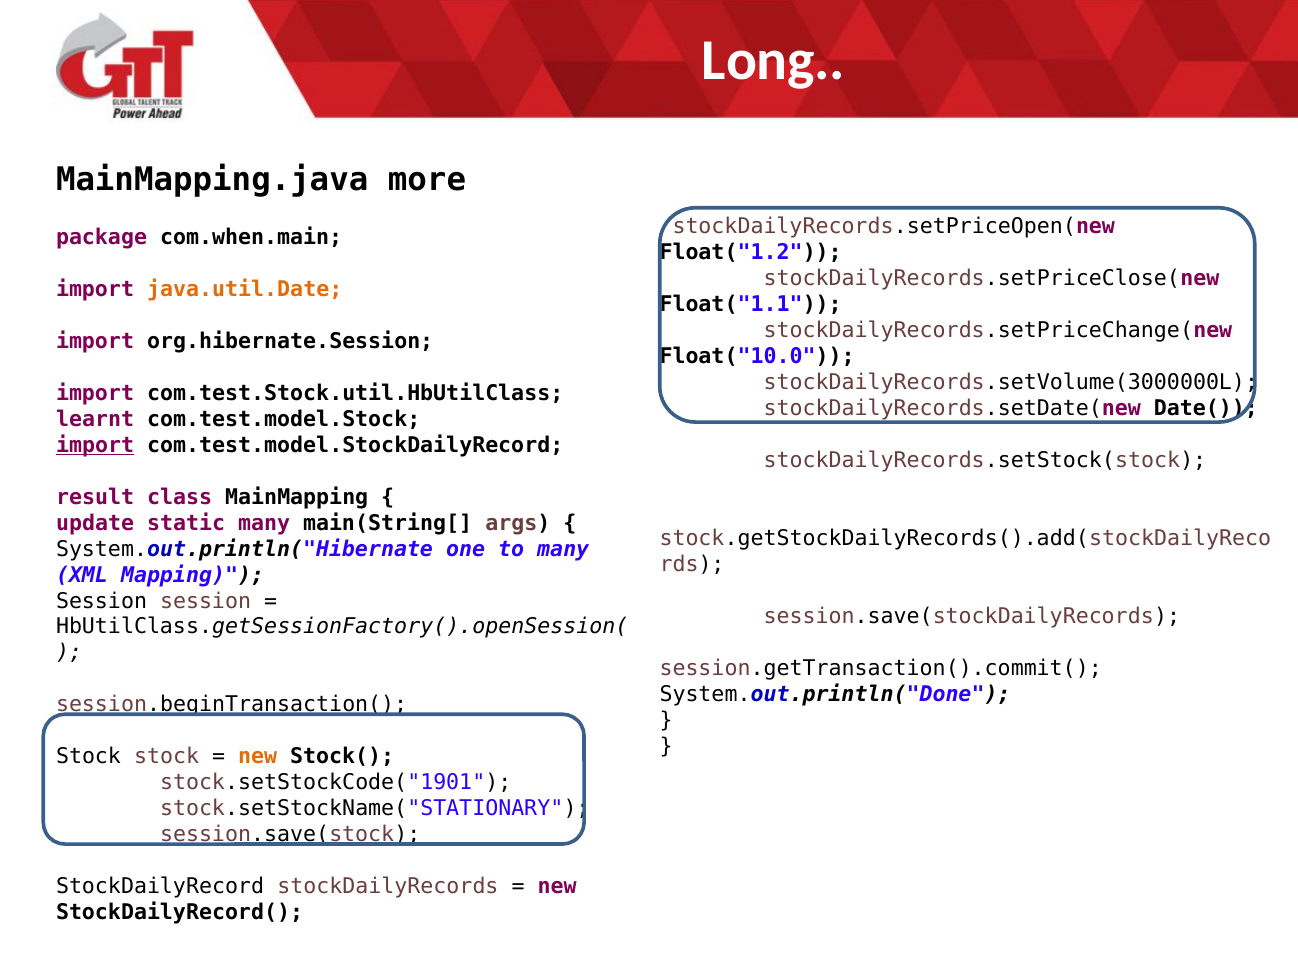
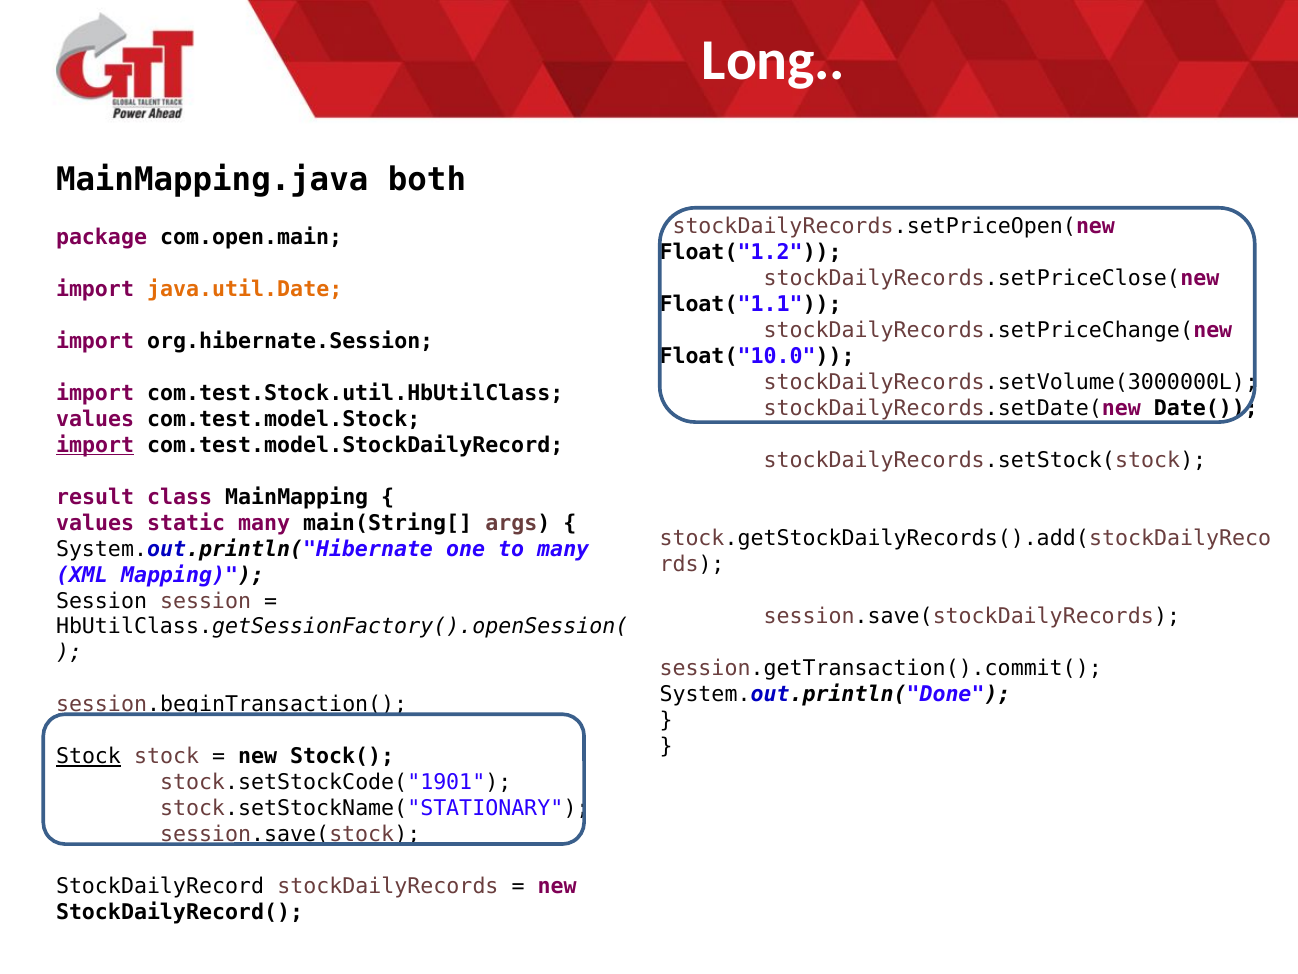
more: more -> both
com.when.main: com.when.main -> com.open.main
learnt at (95, 419): learnt -> values
update at (95, 523): update -> values
Stock at (89, 756) underline: none -> present
new at (258, 756) colour: orange -> black
